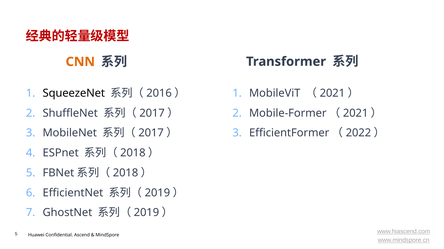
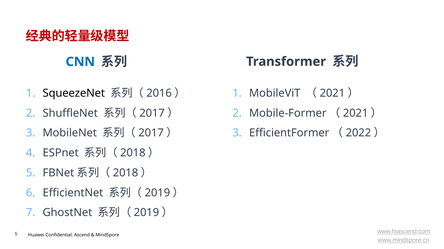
CNN colour: orange -> blue
